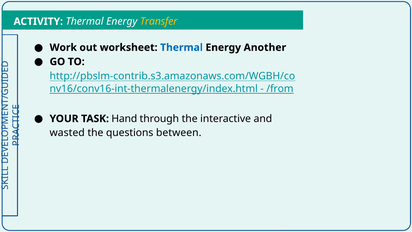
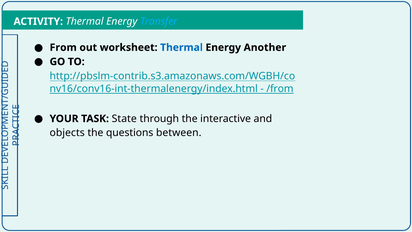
Transfer colour: yellow -> light blue
Work: Work -> From
Hand: Hand -> State
wasted: wasted -> objects
